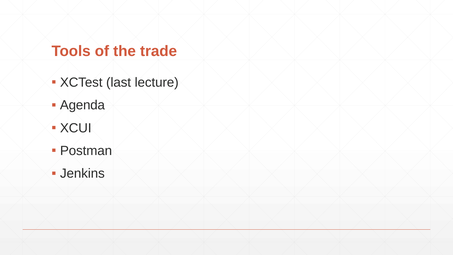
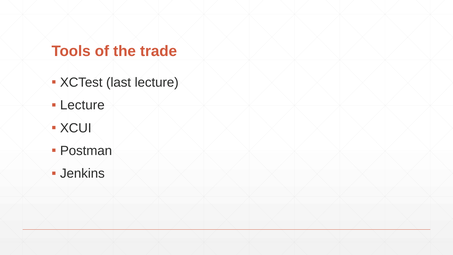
Agenda at (82, 105): Agenda -> Lecture
